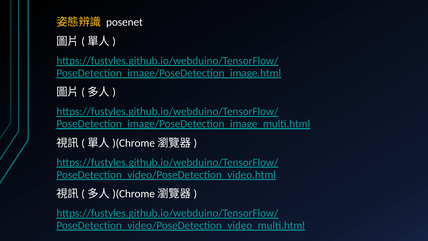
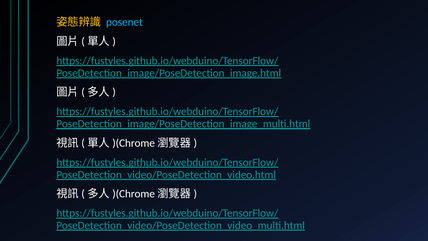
posenet colour: white -> light blue
